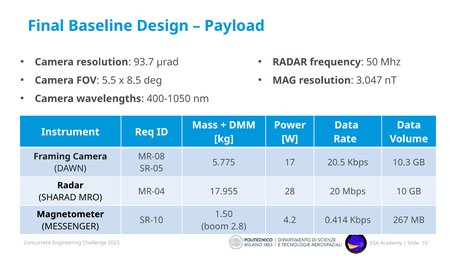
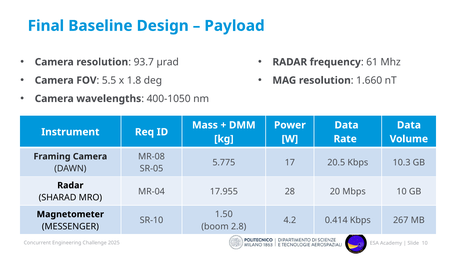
50: 50 -> 61
8.5: 8.5 -> 1.8
3.047: 3.047 -> 1.660
